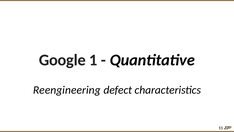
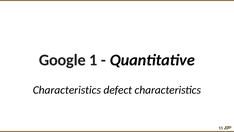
Reengineering at (67, 90): Reengineering -> Characteristics
